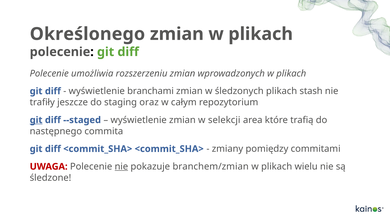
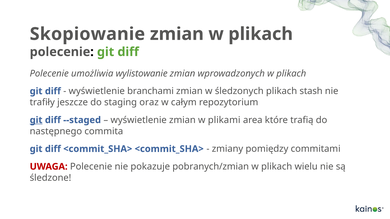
Określonego: Określonego -> Skopiowanie
rozszerzeniu: rozszerzeniu -> wylistowanie
selekcji: selekcji -> plikami
nie at (121, 167) underline: present -> none
branchem/zmian: branchem/zmian -> pobranych/zmian
